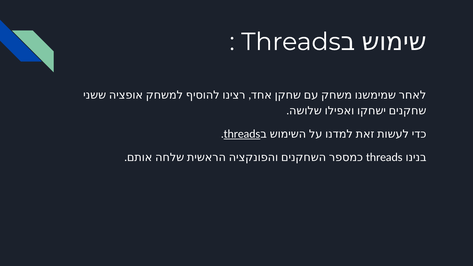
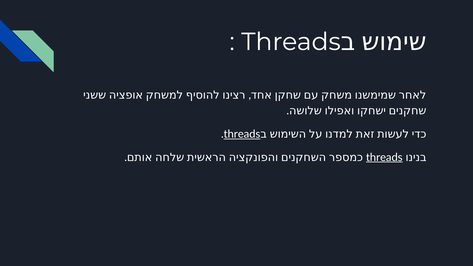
threads at (384, 157) underline: none -> present
